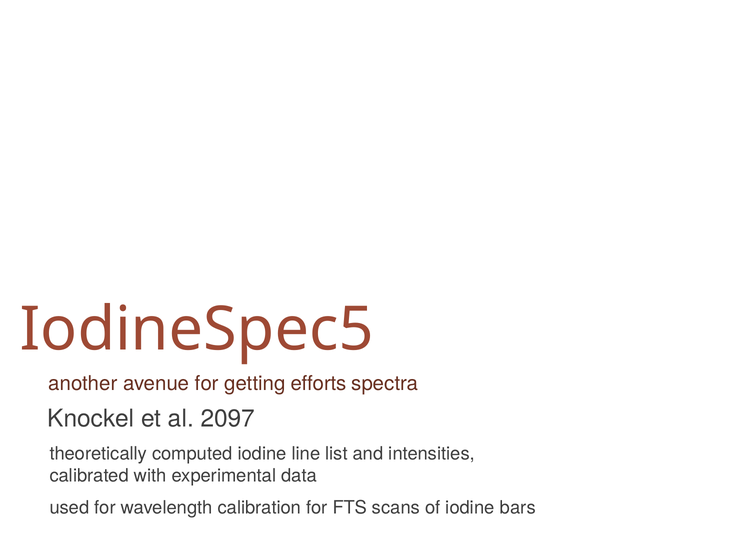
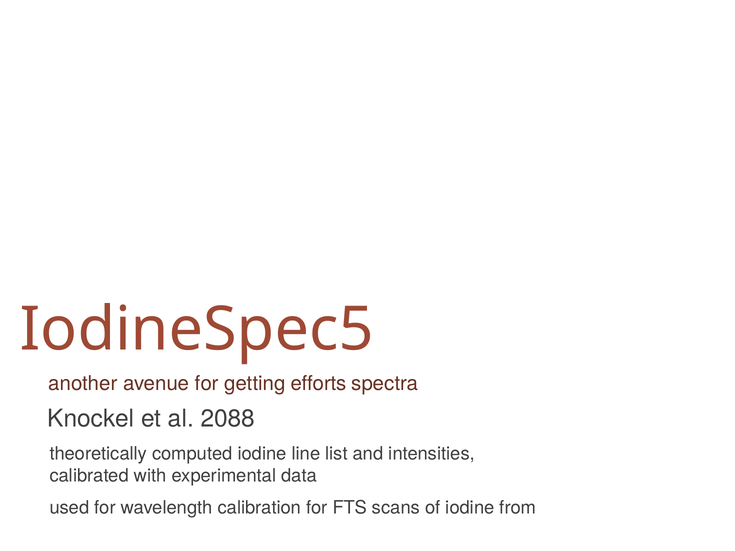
2097: 2097 -> 2088
bars: bars -> from
